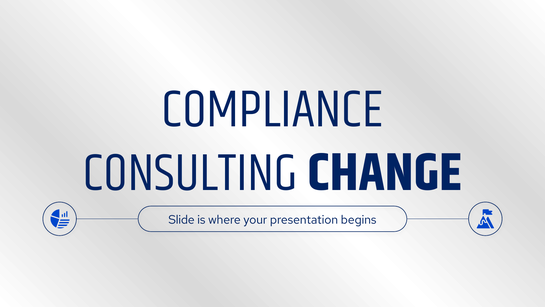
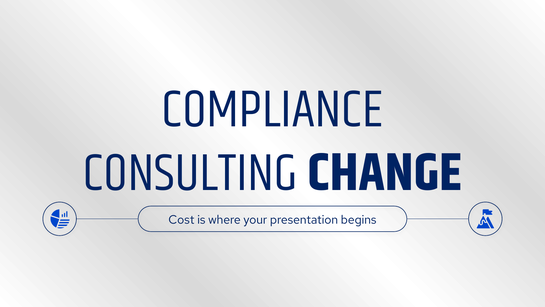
Slide: Slide -> Cost
